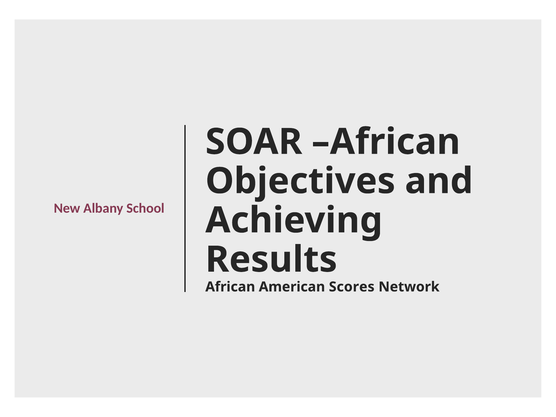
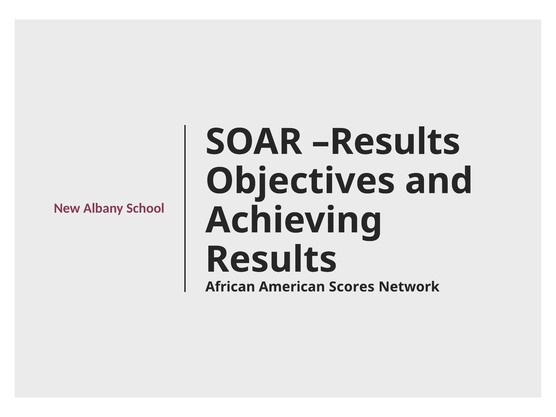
SOAR African: African -> Results
